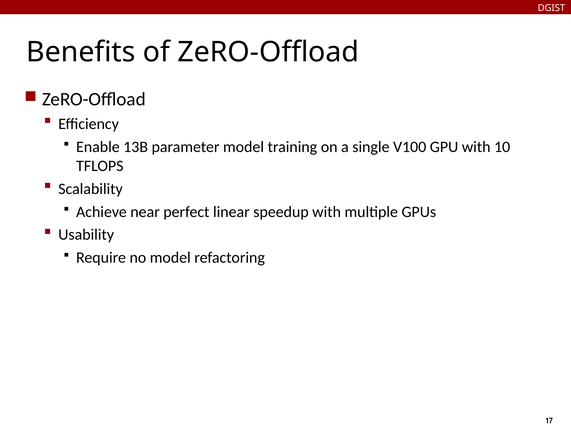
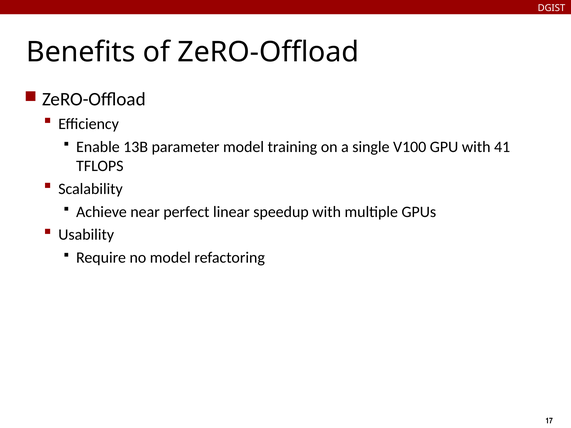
10: 10 -> 41
